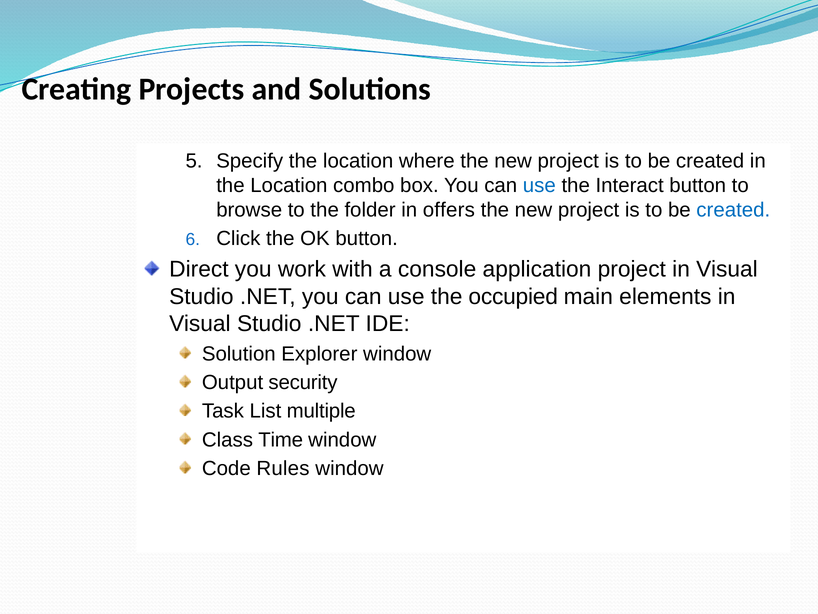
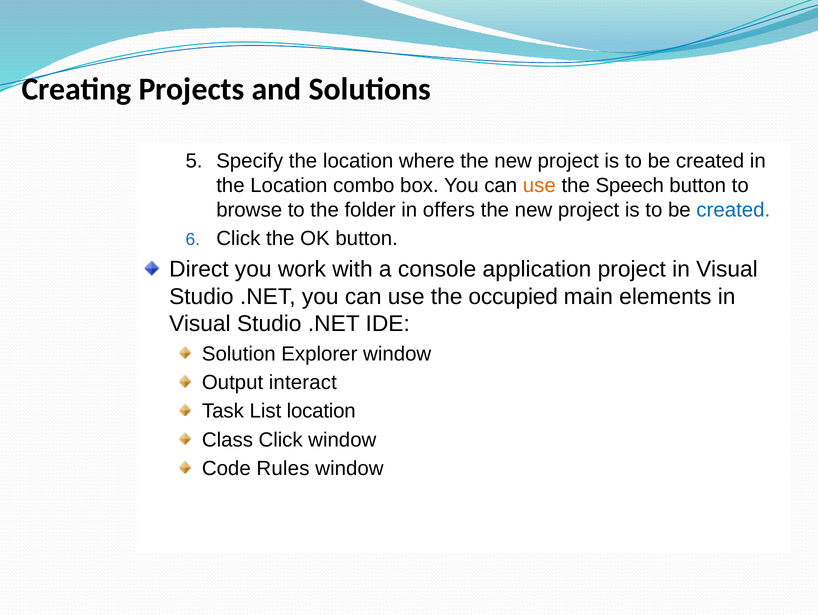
use at (539, 185) colour: blue -> orange
Interact: Interact -> Speech
security: security -> interact
List multiple: multiple -> location
Class Time: Time -> Click
